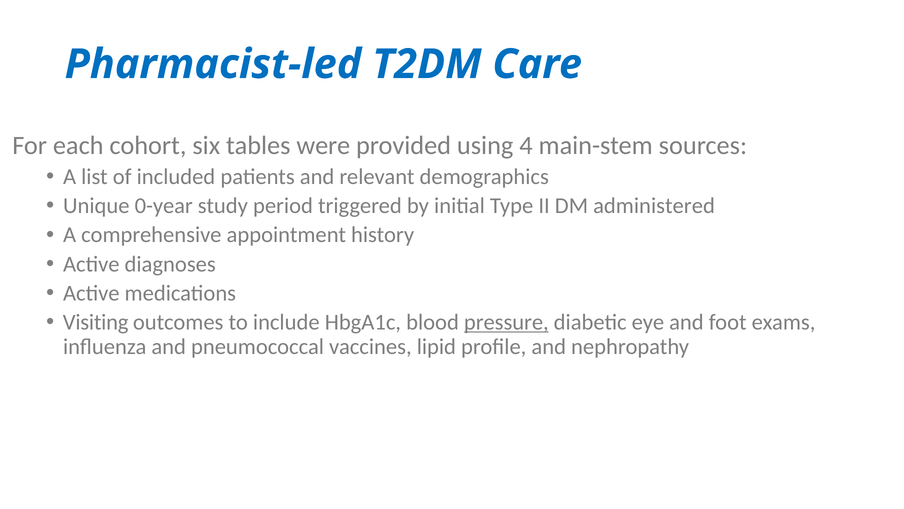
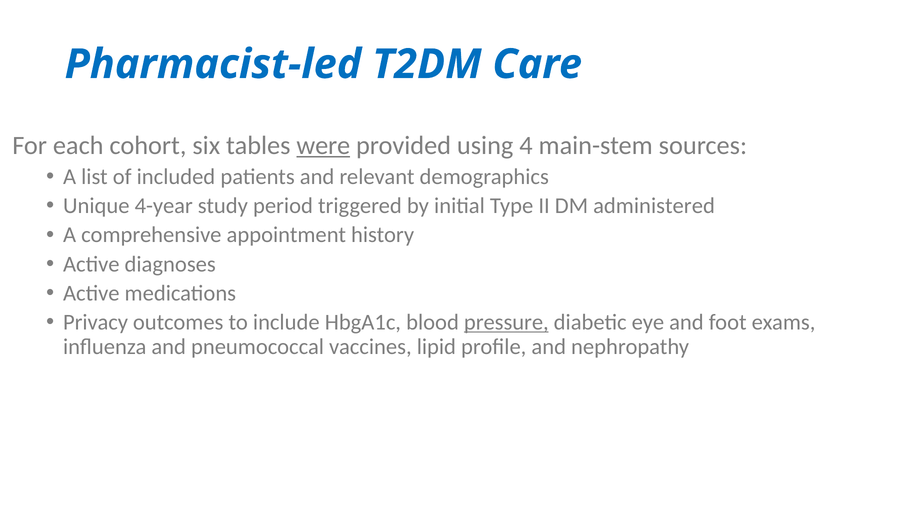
were underline: none -> present
0-year: 0-year -> 4-year
Visiting: Visiting -> Privacy
